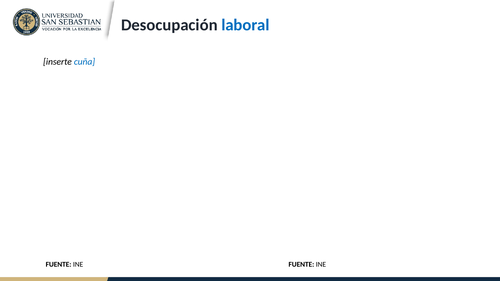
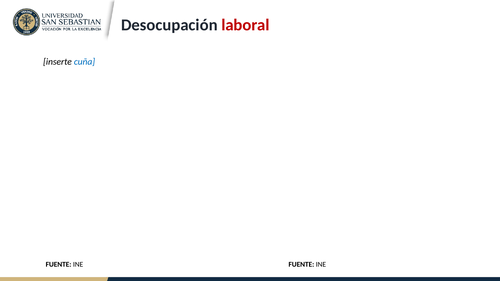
laboral colour: blue -> red
